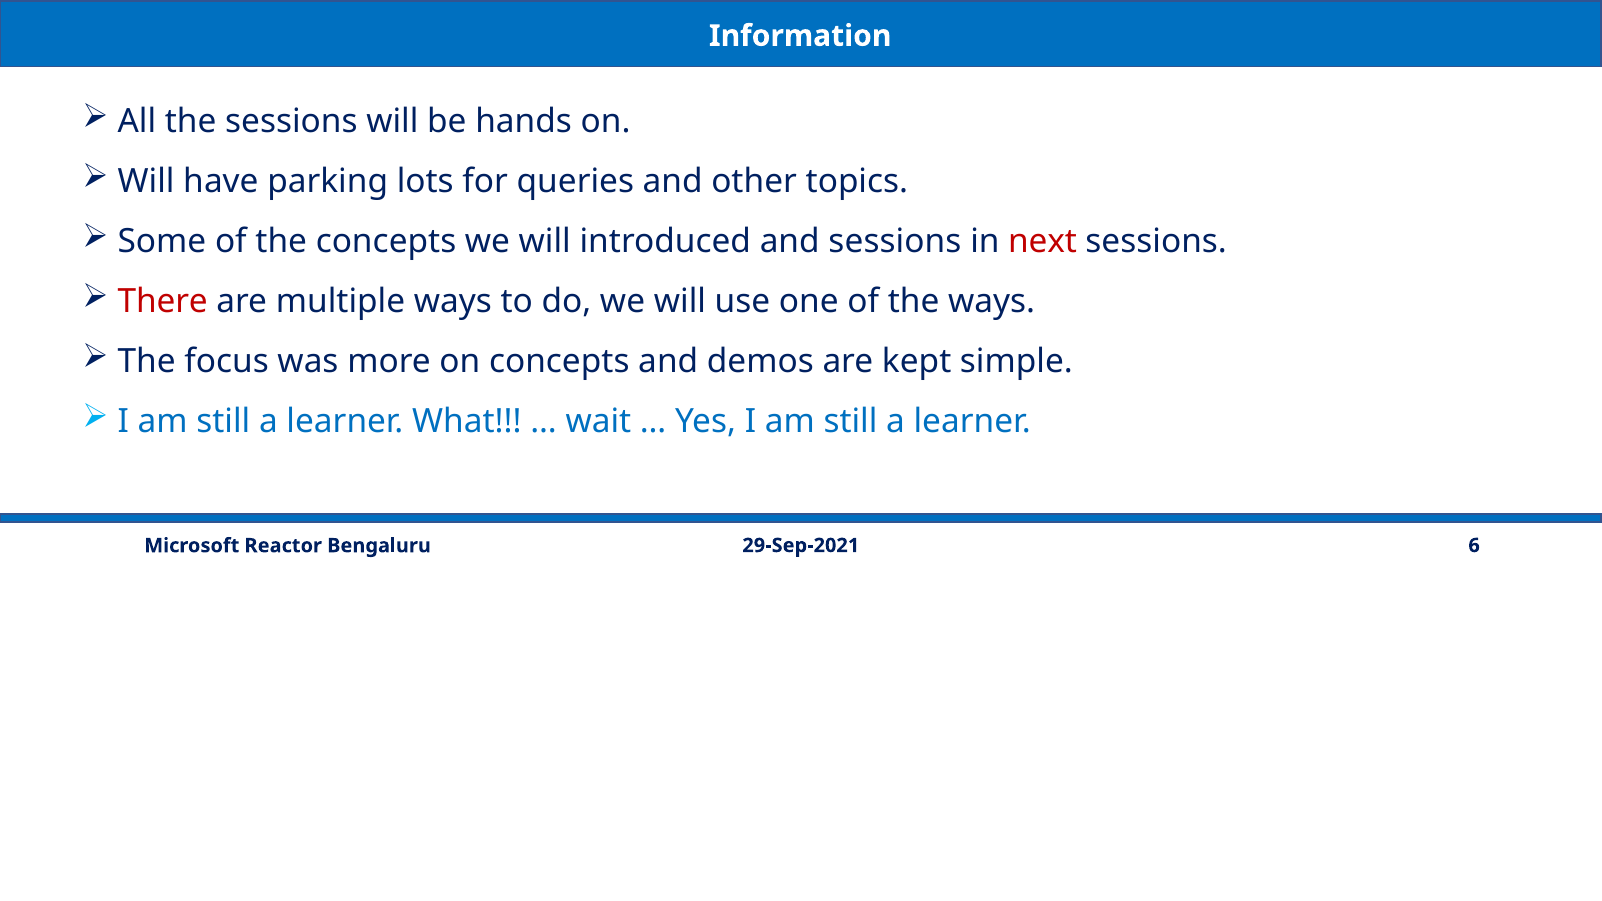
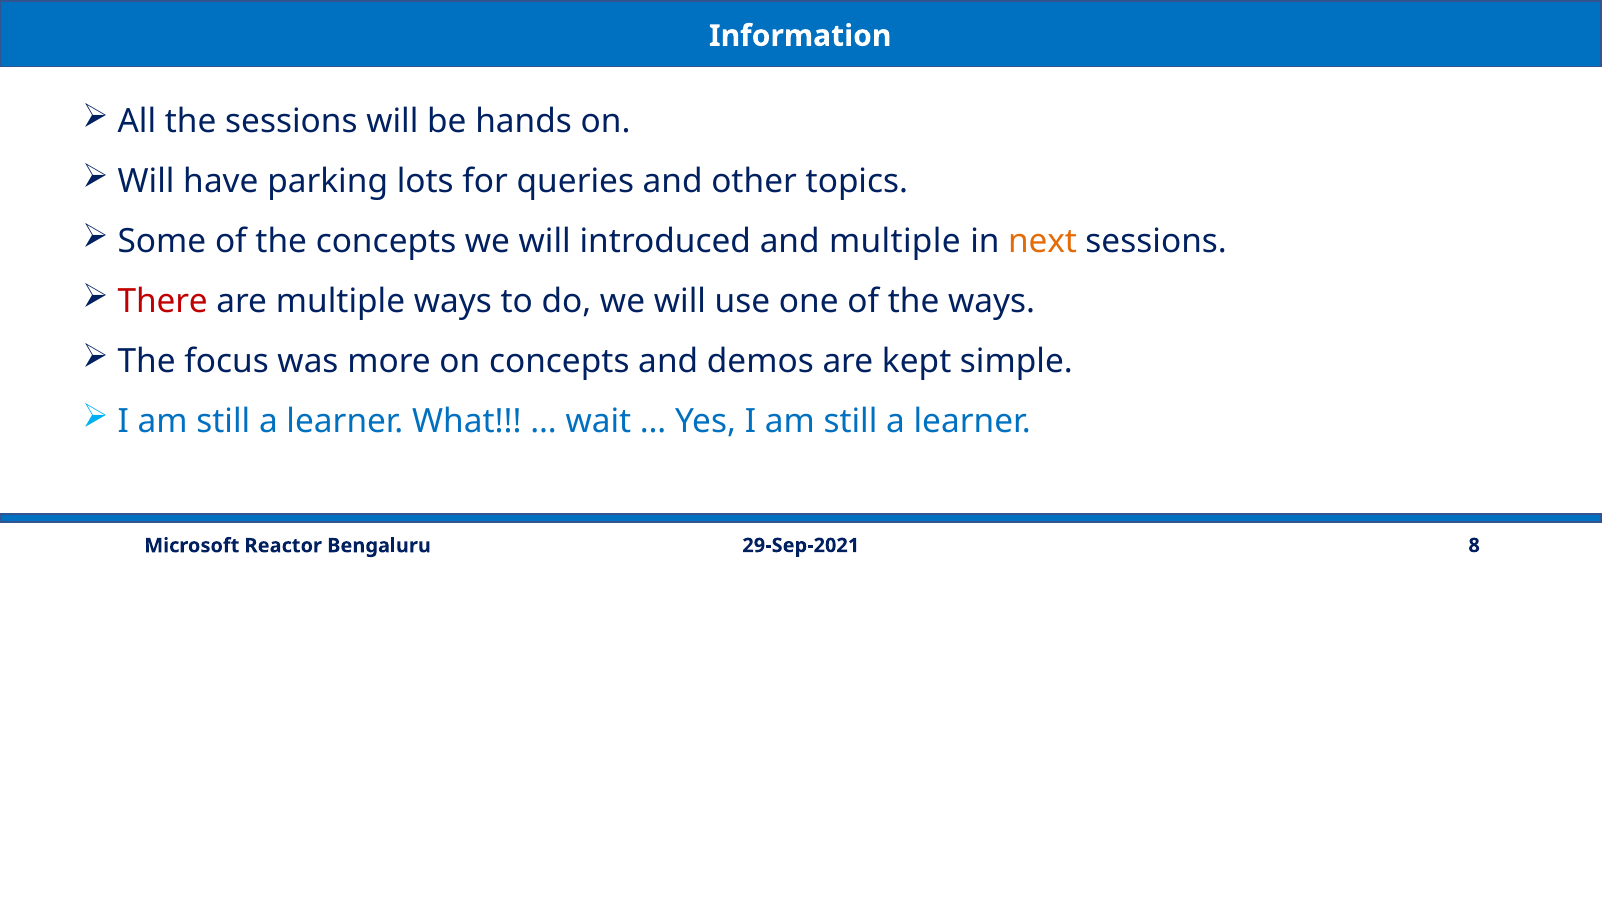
and sessions: sessions -> multiple
next colour: red -> orange
6: 6 -> 8
